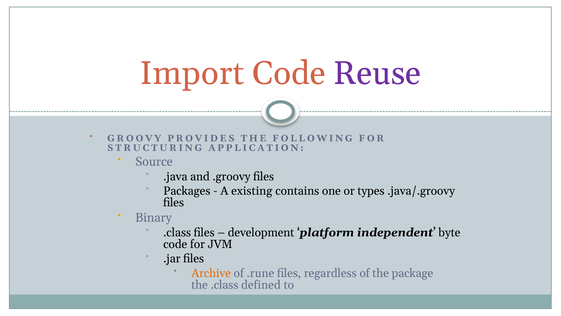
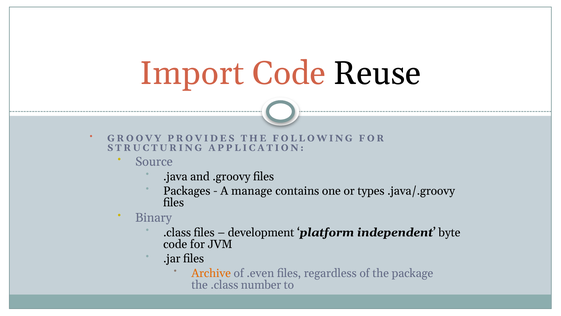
Reuse colour: purple -> black
existing: existing -> manage
.rune: .rune -> .even
defined: defined -> number
